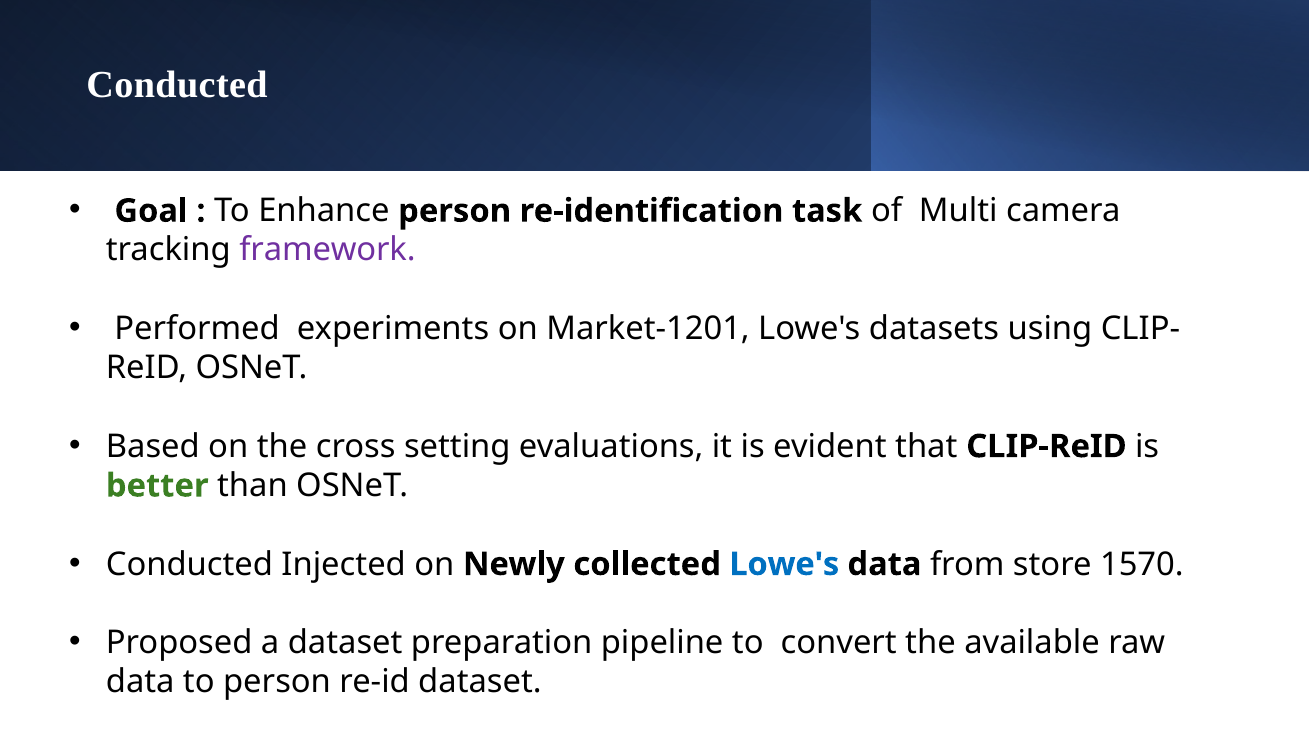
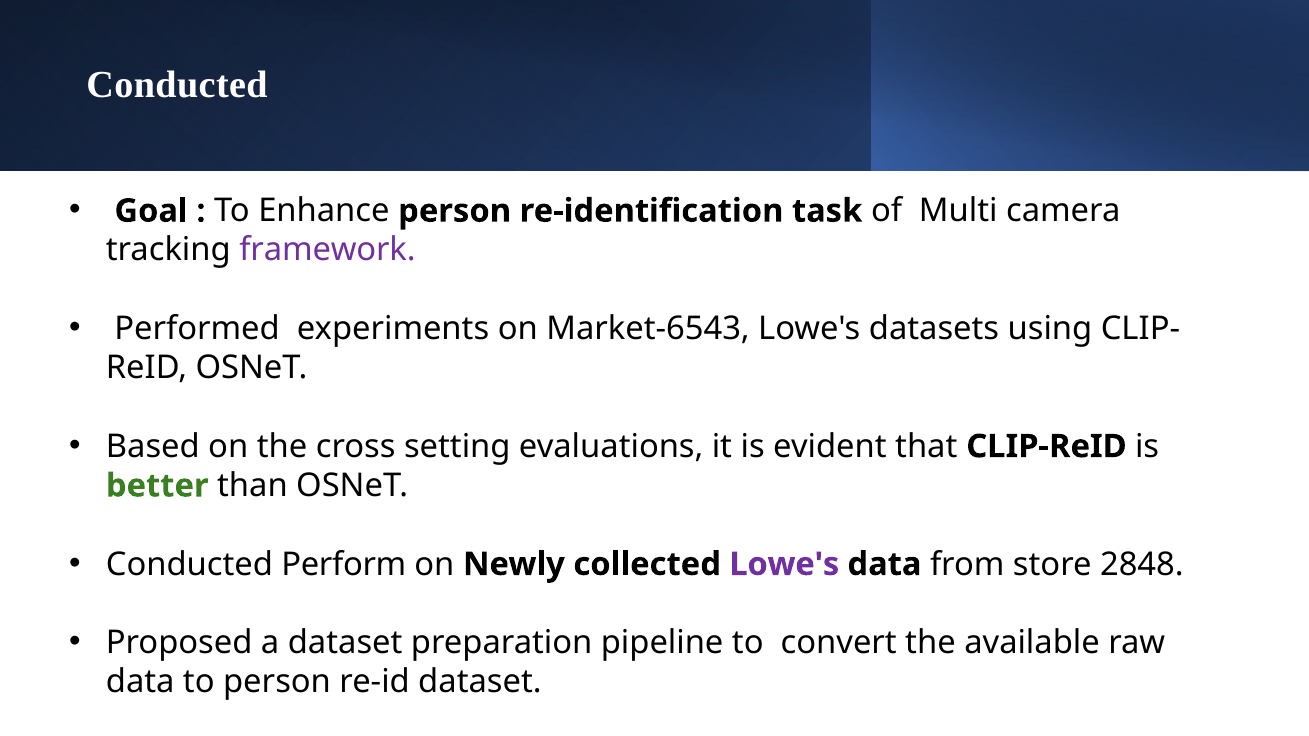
Market-1201: Market-1201 -> Market-6543
Injected: Injected -> Perform
Lowe's at (784, 564) colour: blue -> purple
1570: 1570 -> 2848
